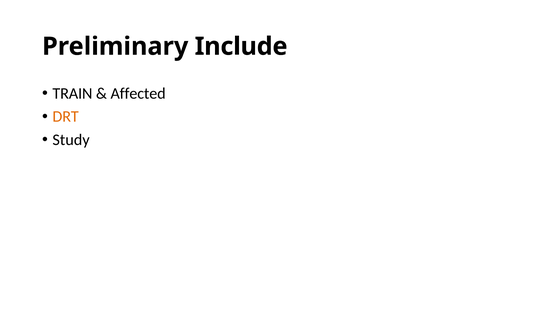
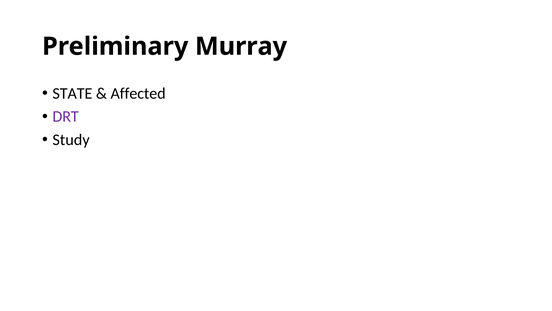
Include: Include -> Murray
TRAIN: TRAIN -> STATE
DRT colour: orange -> purple
